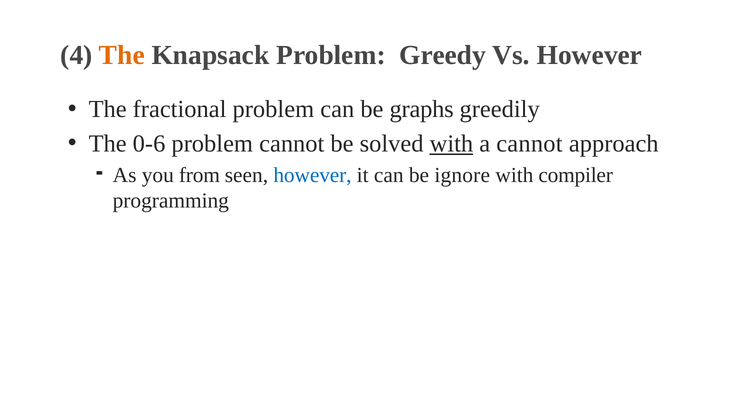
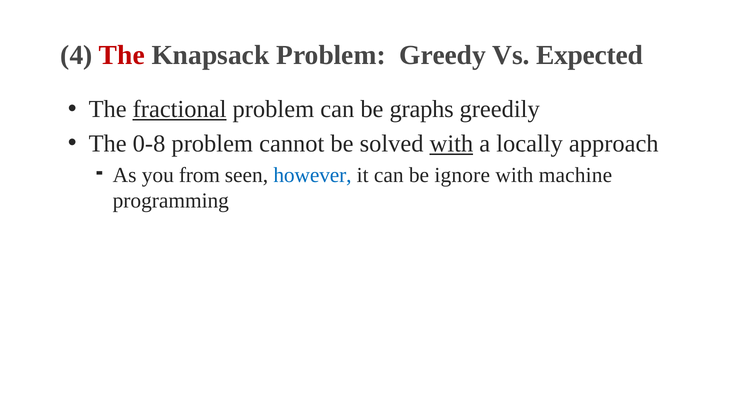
The at (122, 55) colour: orange -> red
Vs However: However -> Expected
fractional underline: none -> present
0-6: 0-6 -> 0-8
a cannot: cannot -> locally
compiler: compiler -> machine
